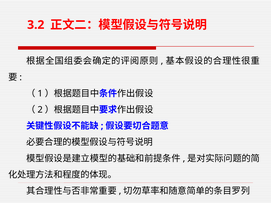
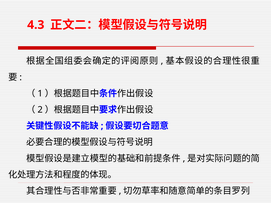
3.2: 3.2 -> 4.3
